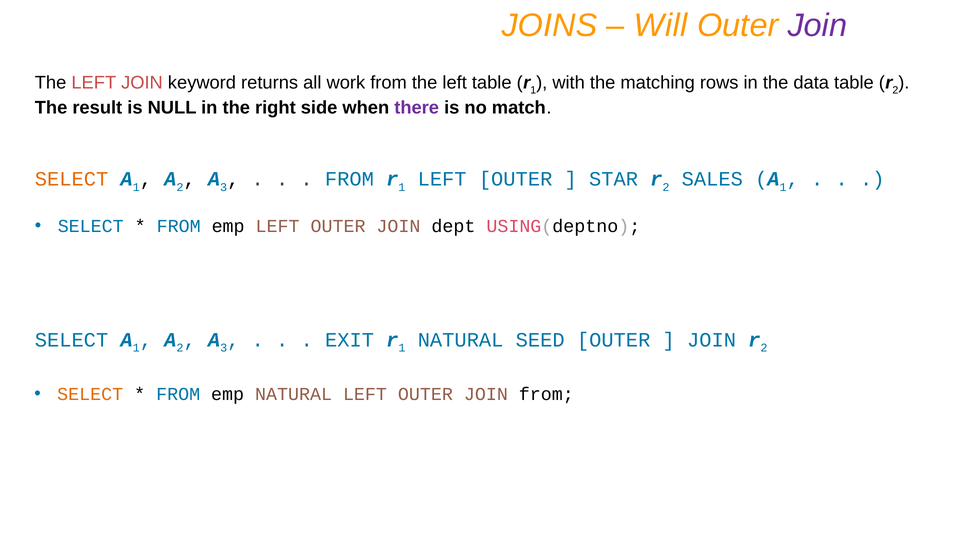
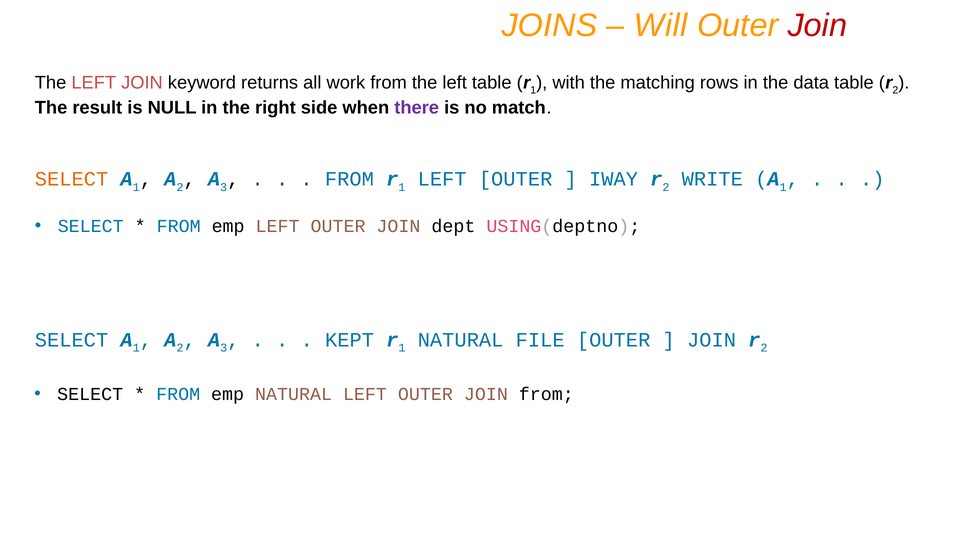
Join at (817, 25) colour: purple -> red
STAR: STAR -> IWAY
SALES: SALES -> WRITE
EXIT: EXIT -> KEPT
SEED: SEED -> FILE
SELECT at (90, 394) colour: orange -> black
